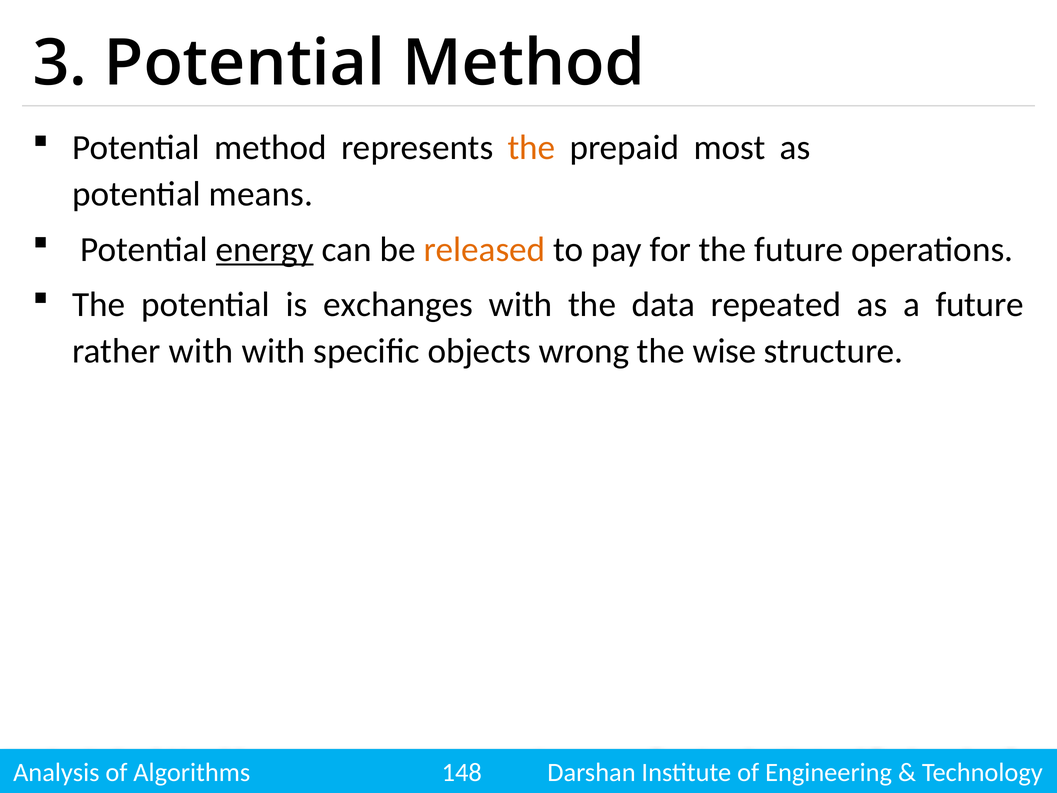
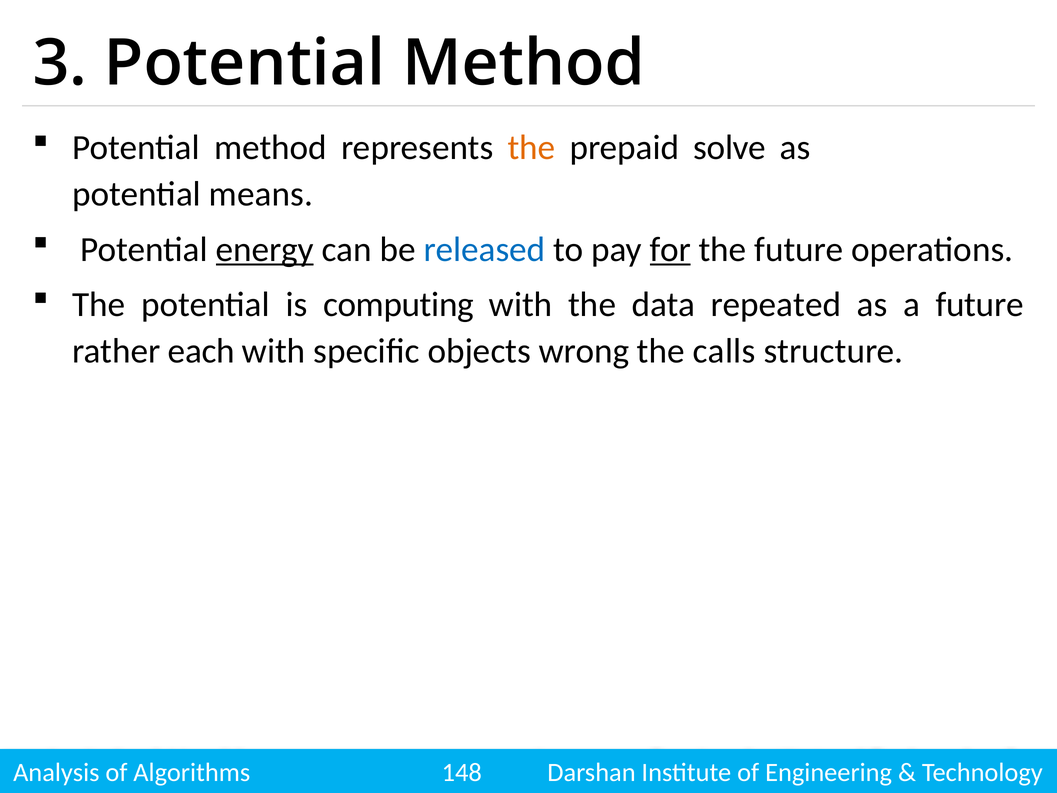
most: most -> solve
released colour: orange -> blue
for underline: none -> present
exchanges: exchanges -> computing
rather with: with -> each
wise: wise -> calls
